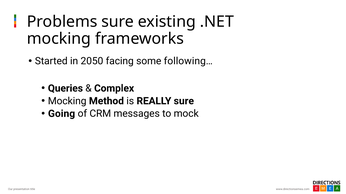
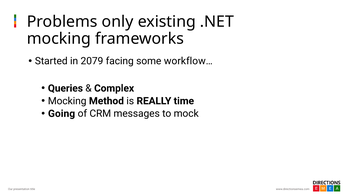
Problems sure: sure -> only
2050: 2050 -> 2079
following…: following… -> workflow…
REALLY sure: sure -> time
